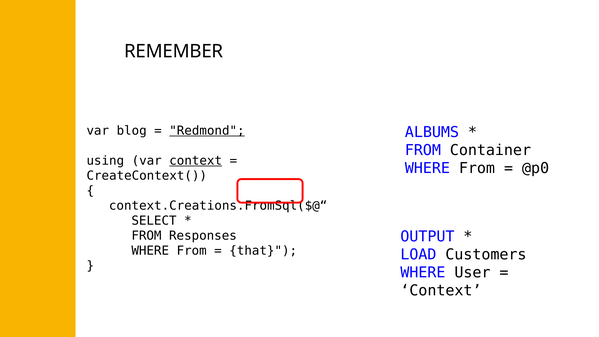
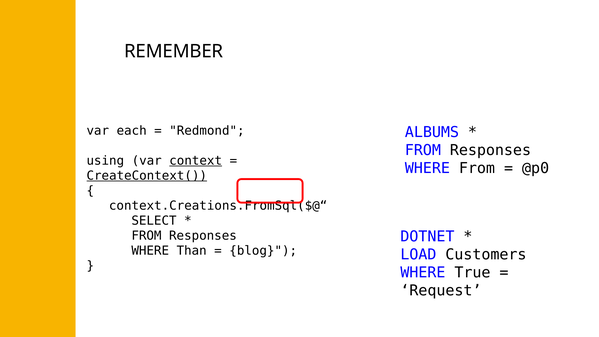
blog: blog -> each
Redmond underline: present -> none
Container at (490, 150): Container -> Responses
CreateContext( underline: none -> present
OUTPUT: OUTPUT -> DOTNET
From at (192, 251): From -> Than
that: that -> blog
User: User -> True
Context at (441, 290): Context -> Request
